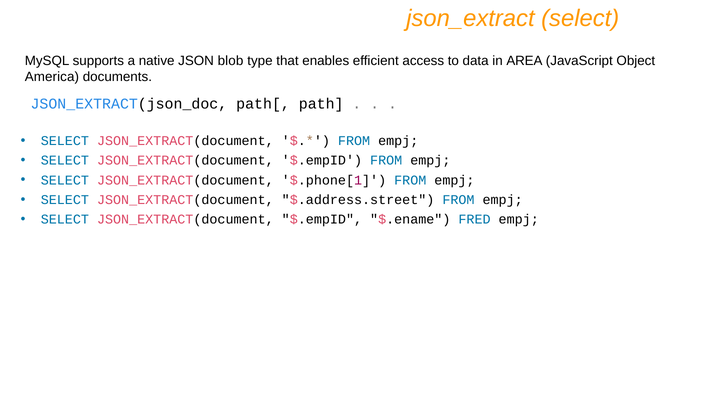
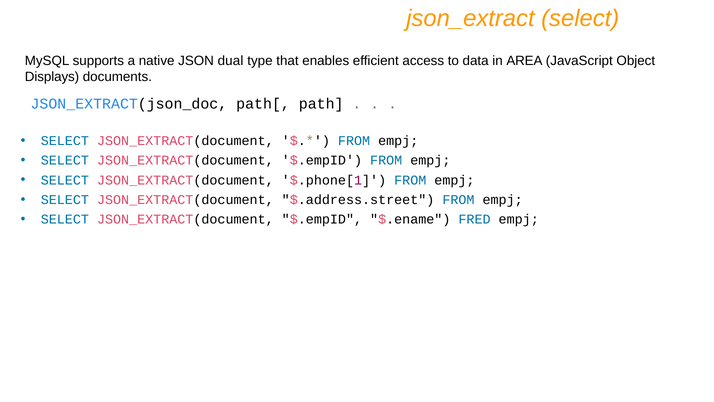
blob: blob -> dual
America: America -> Displays
